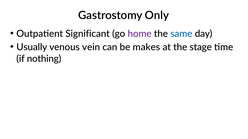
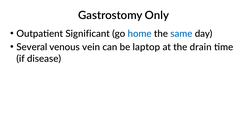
home colour: purple -> blue
Usually: Usually -> Several
makes: makes -> laptop
stage: stage -> drain
nothing: nothing -> disease
